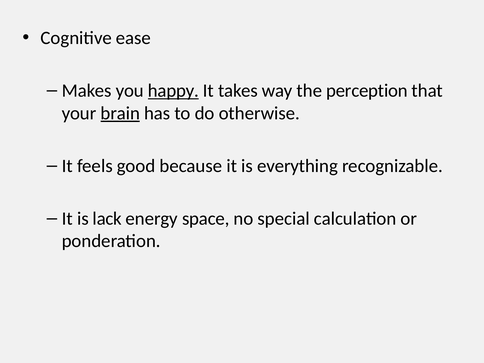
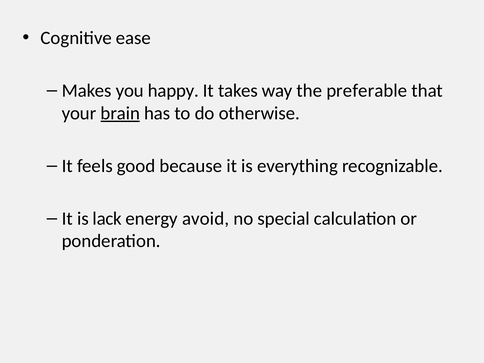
happy underline: present -> none
perception: perception -> preferable
space: space -> avoid
